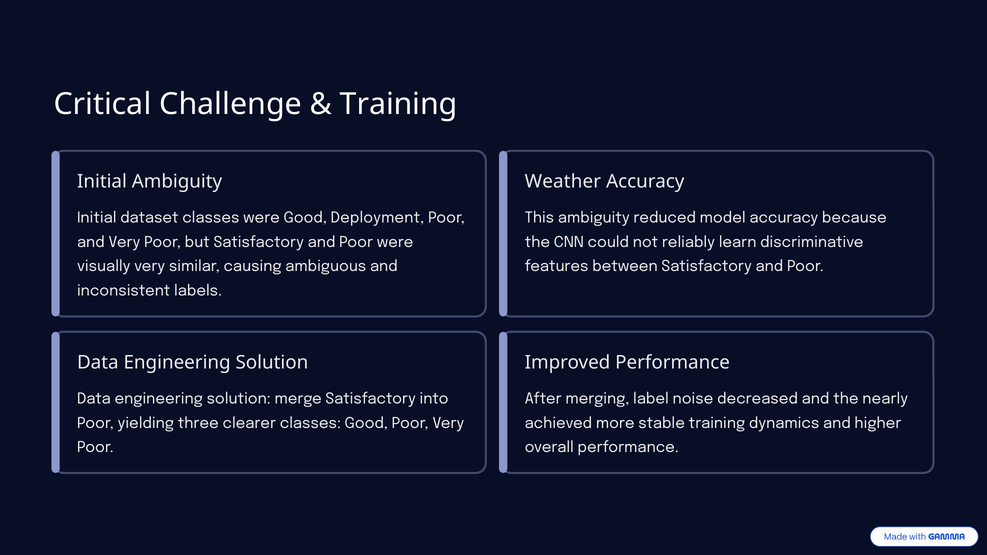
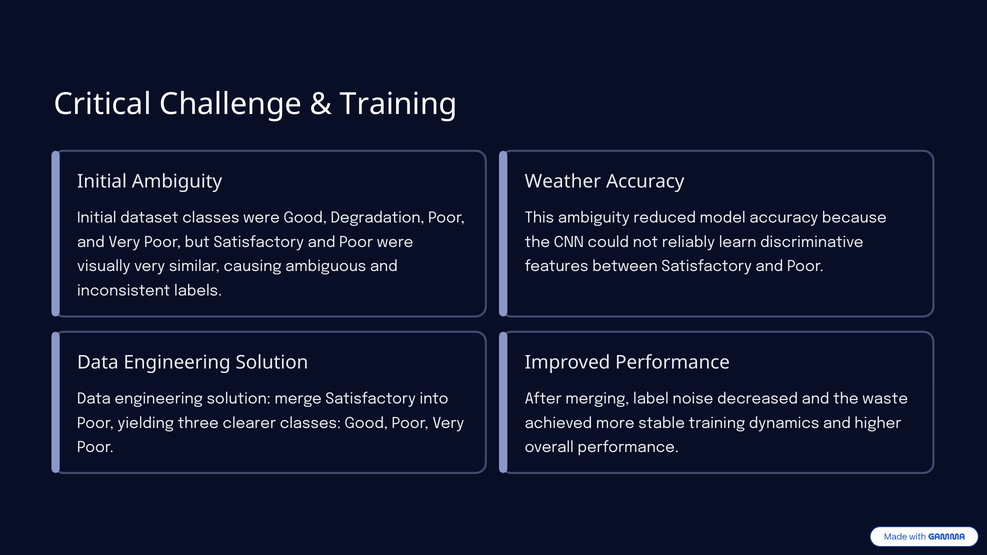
Deployment: Deployment -> Degradation
nearly: nearly -> waste
